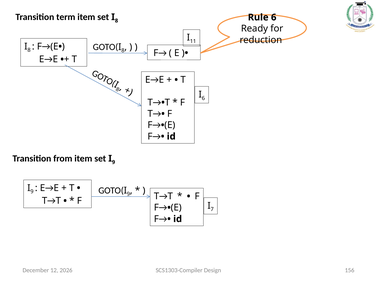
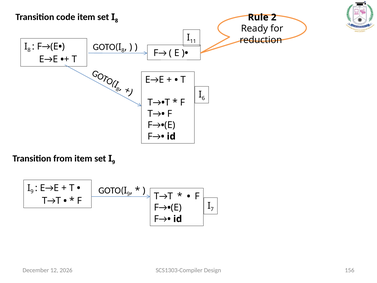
term: term -> code
Rule 6: 6 -> 2
